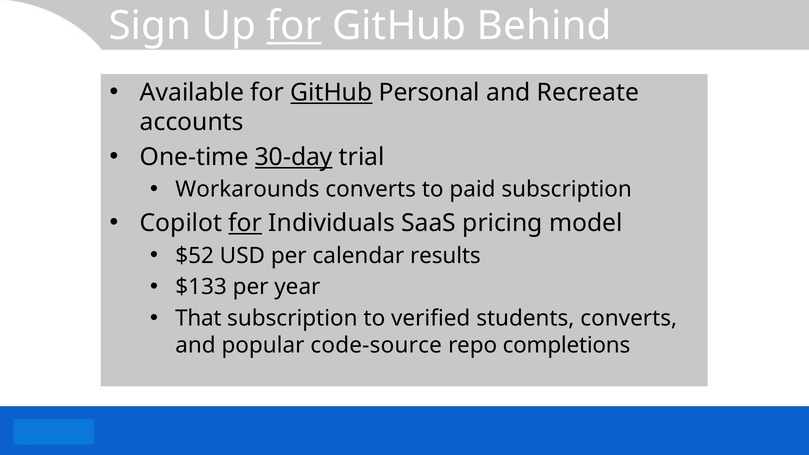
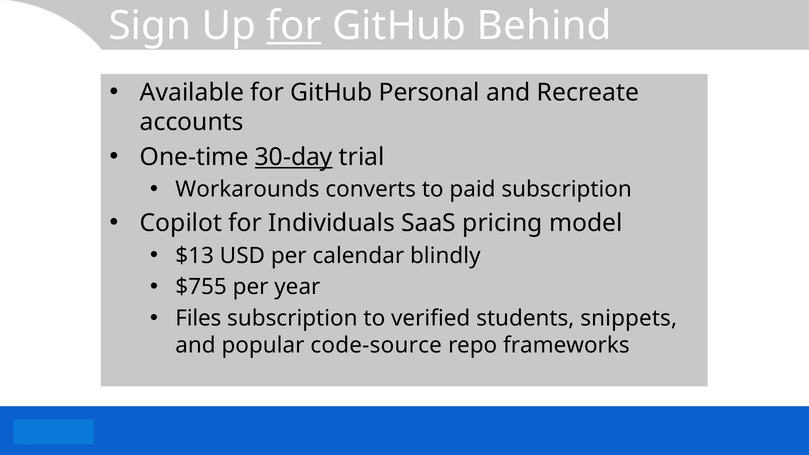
GitHub at (331, 93) underline: present -> none
for at (245, 223) underline: present -> none
$52: $52 -> $13
results: results -> blindly
$133: $133 -> $755
That: That -> Files
students converts: converts -> snippets
completions: completions -> frameworks
